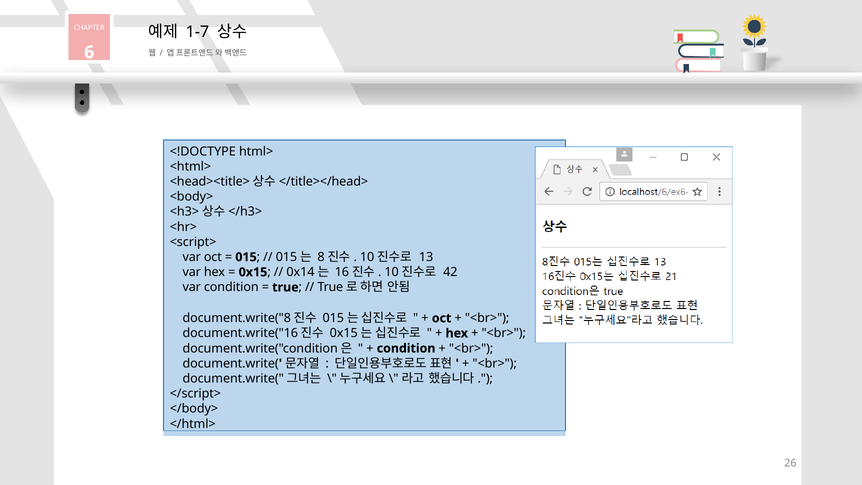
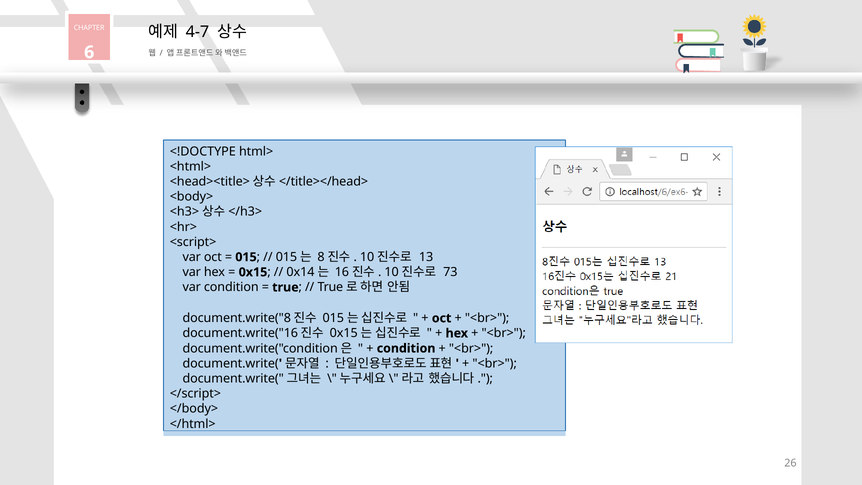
1-7: 1-7 -> 4-7
42: 42 -> 73
